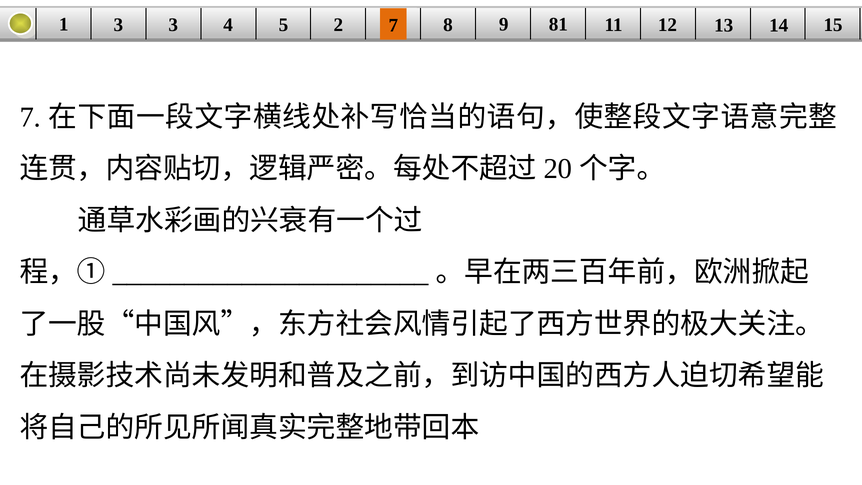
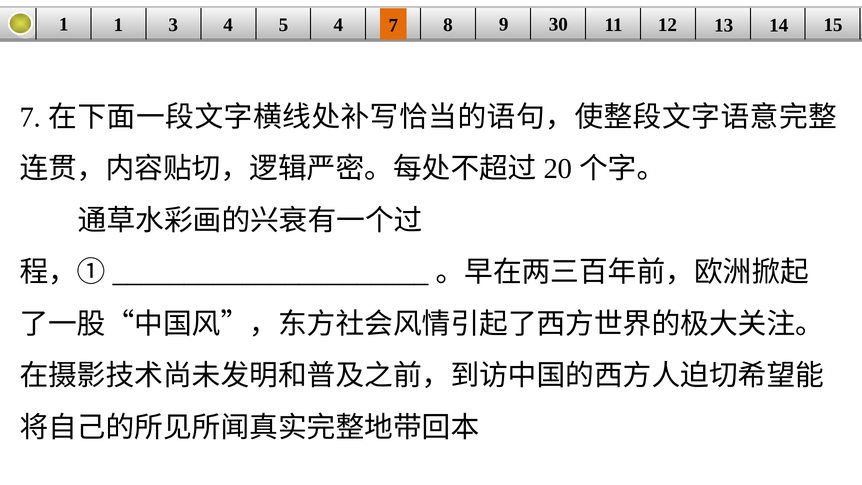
1 3: 3 -> 1
5 2: 2 -> 4
81: 81 -> 30
